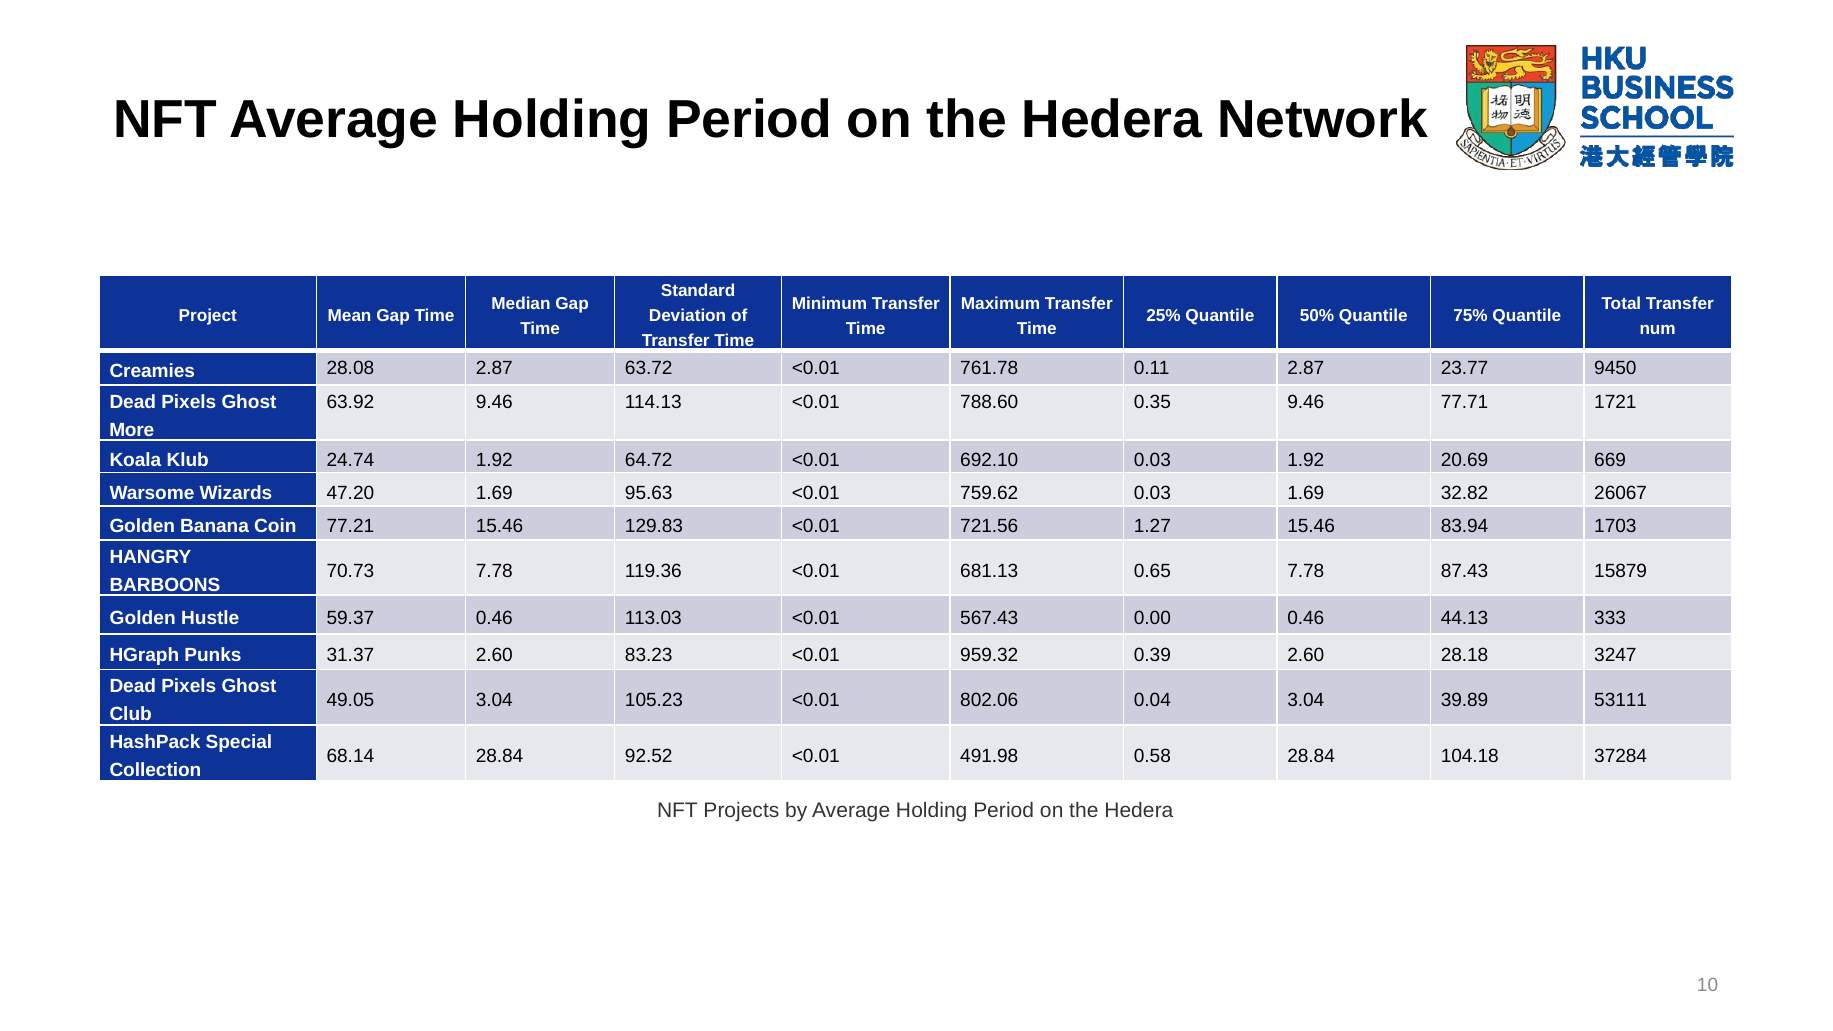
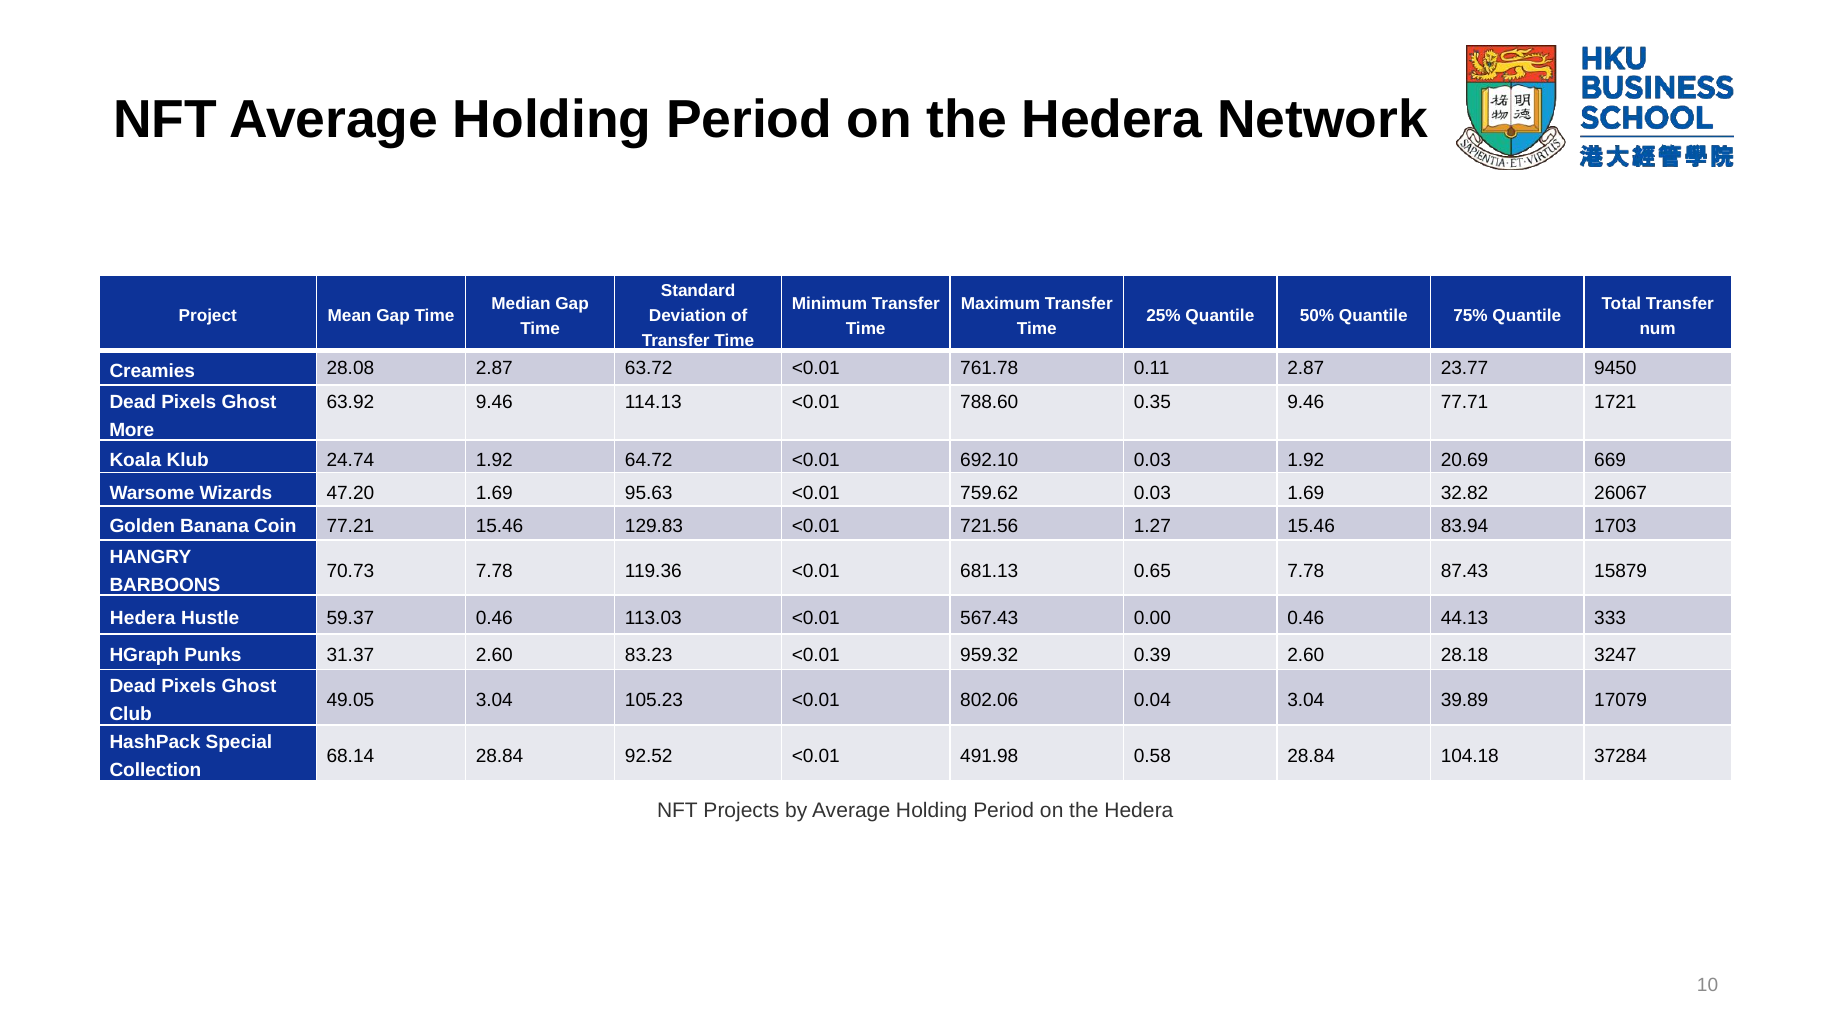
Golden at (143, 618): Golden -> Hedera
53111: 53111 -> 17079
